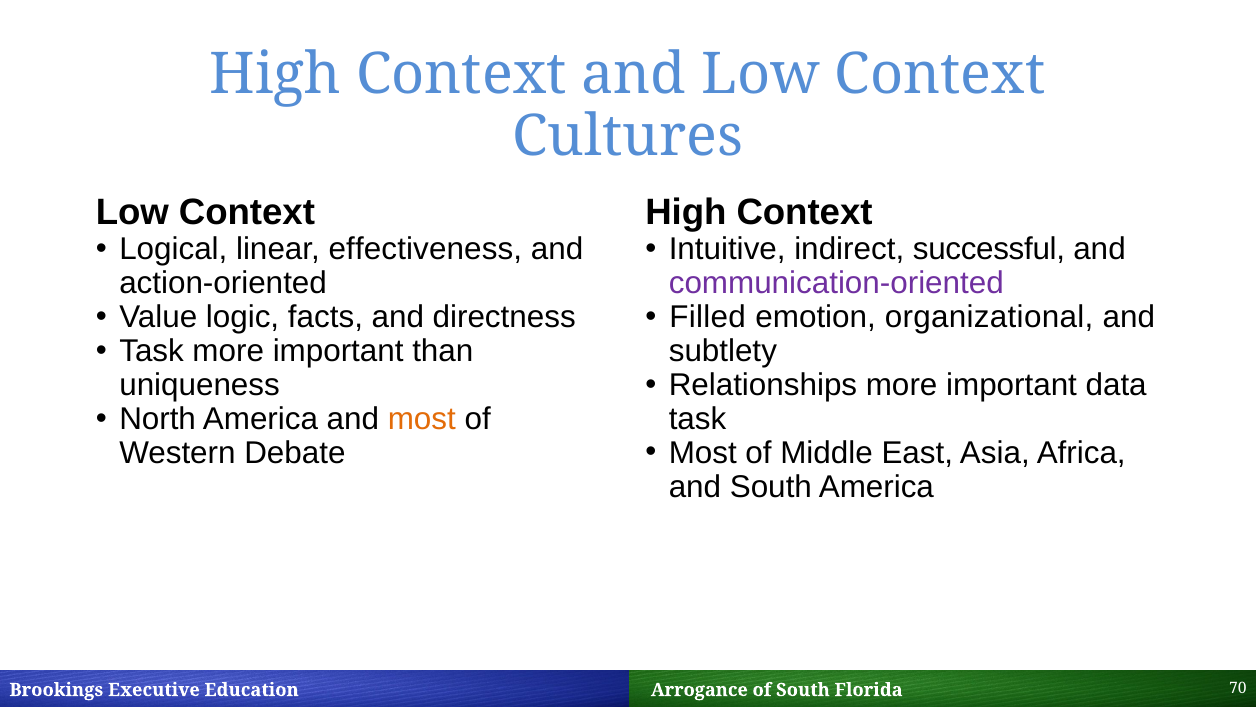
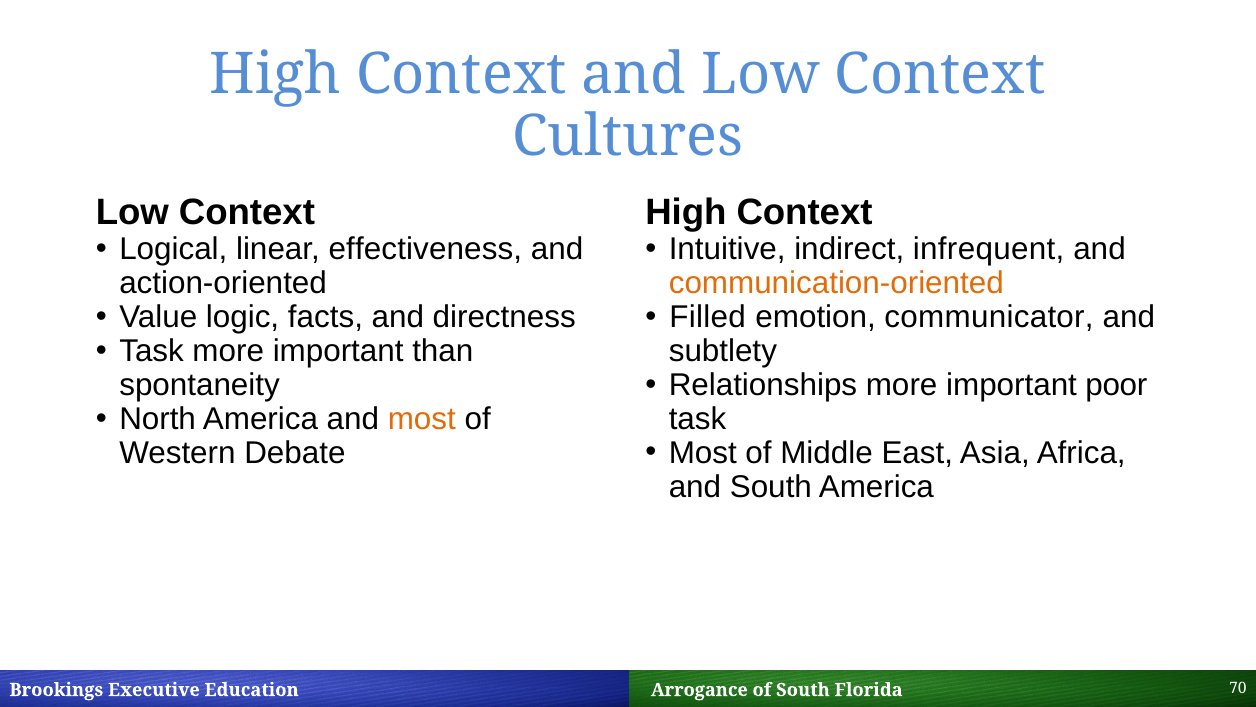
successful: successful -> infrequent
communication-oriented colour: purple -> orange
organizational: organizational -> communicator
data: data -> poor
uniqueness: uniqueness -> spontaneity
